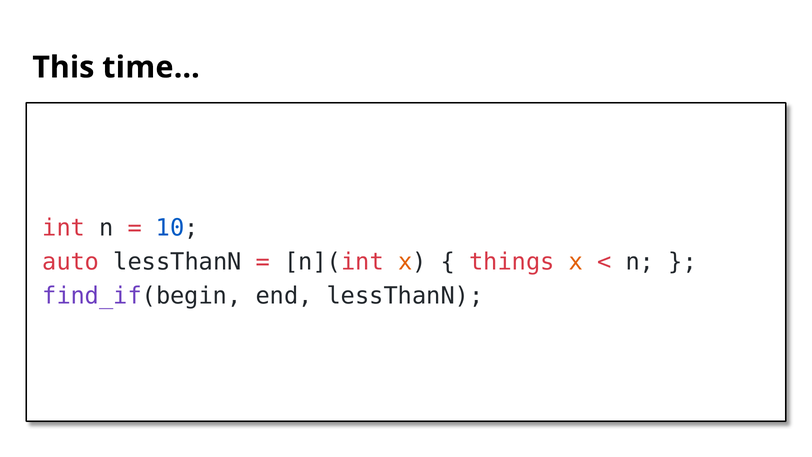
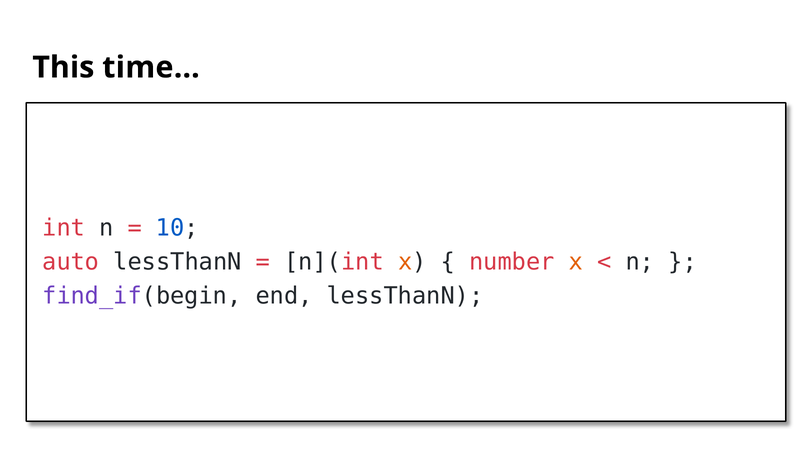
things: things -> number
